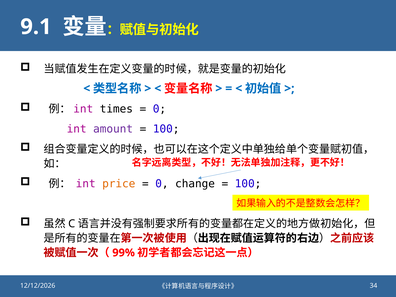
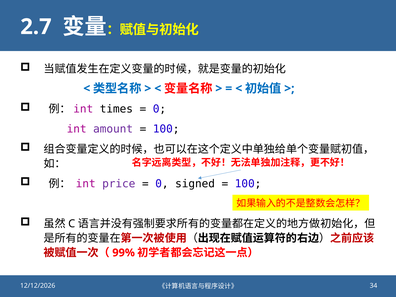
9.1: 9.1 -> 2.7
price colour: orange -> purple
change: change -> signed
